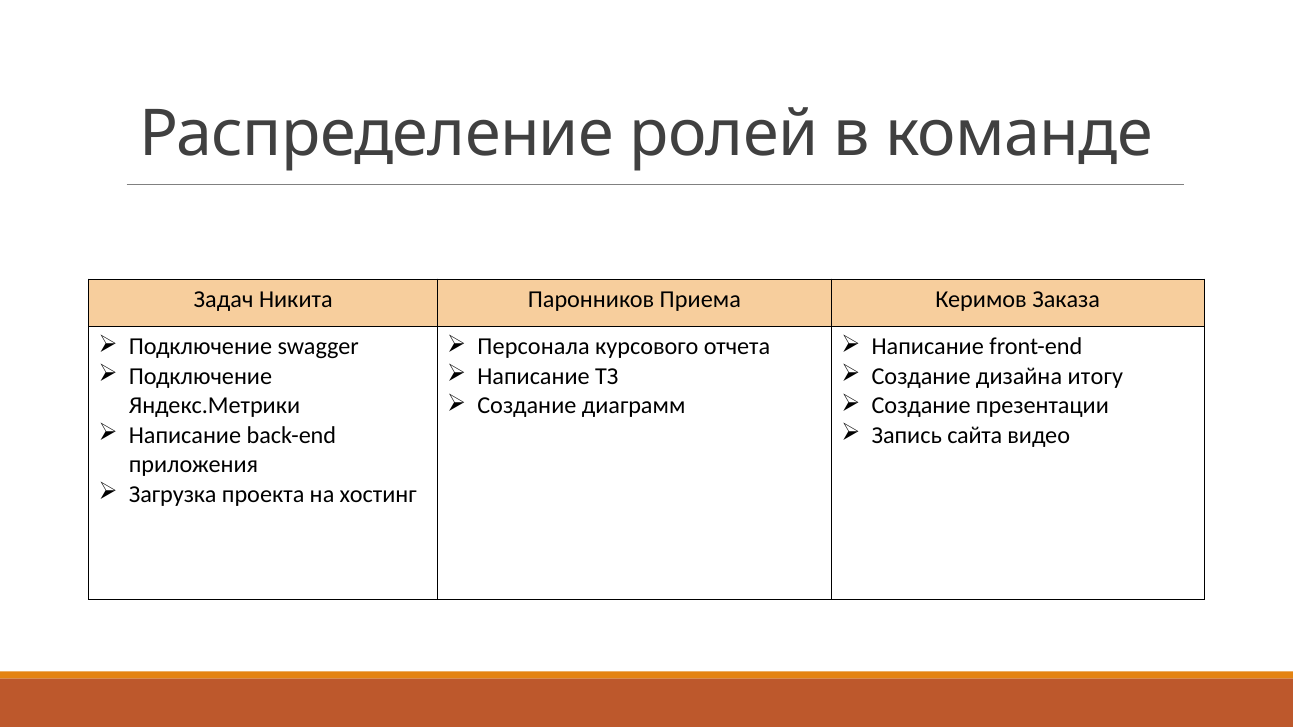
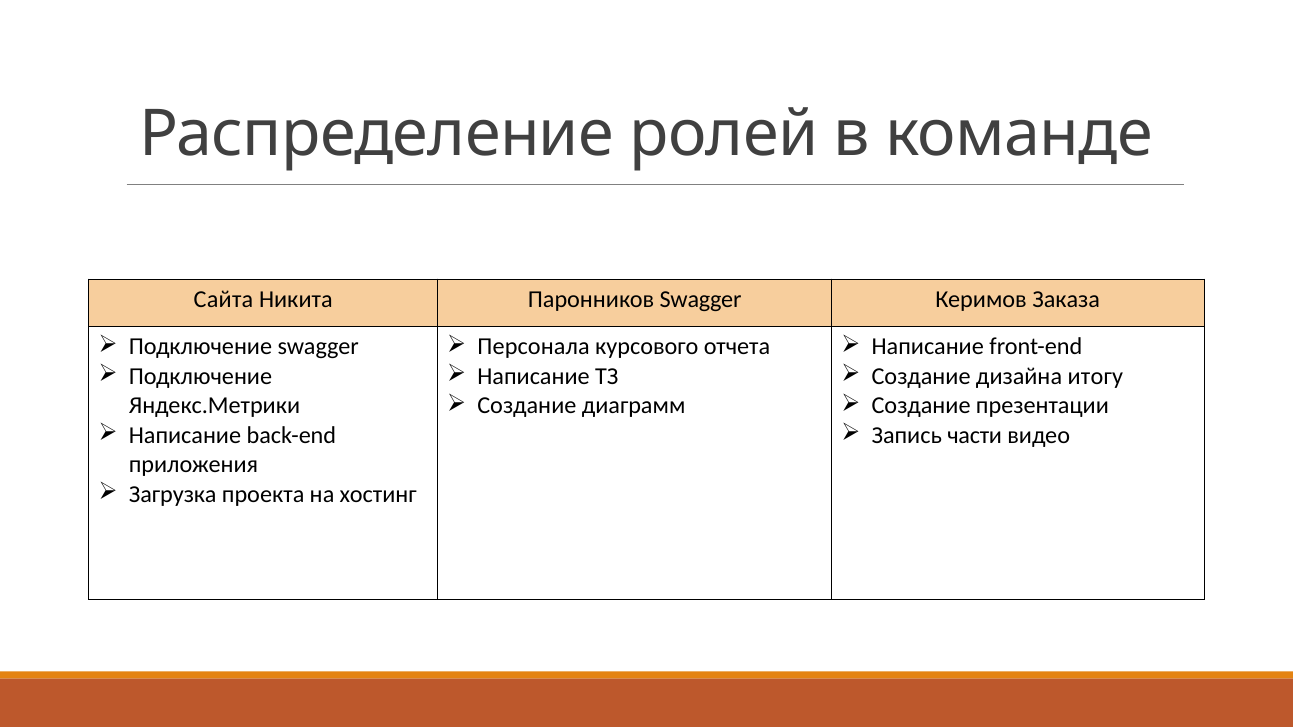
Задач: Задач -> Сайта
Паронников Приема: Приема -> Swagger
сайта: сайта -> части
